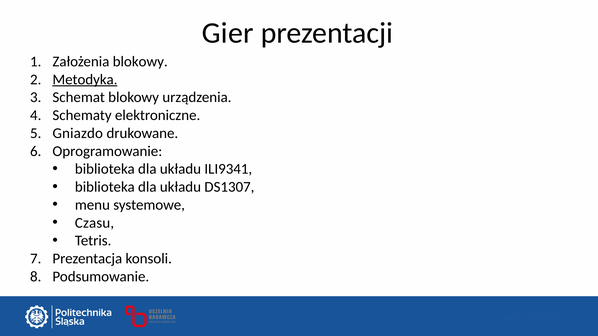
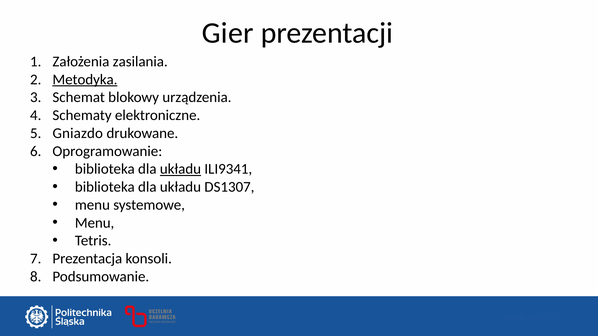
Założenia blokowy: blokowy -> zasilania
układu at (180, 169) underline: none -> present
Czasu at (94, 223): Czasu -> Menu
